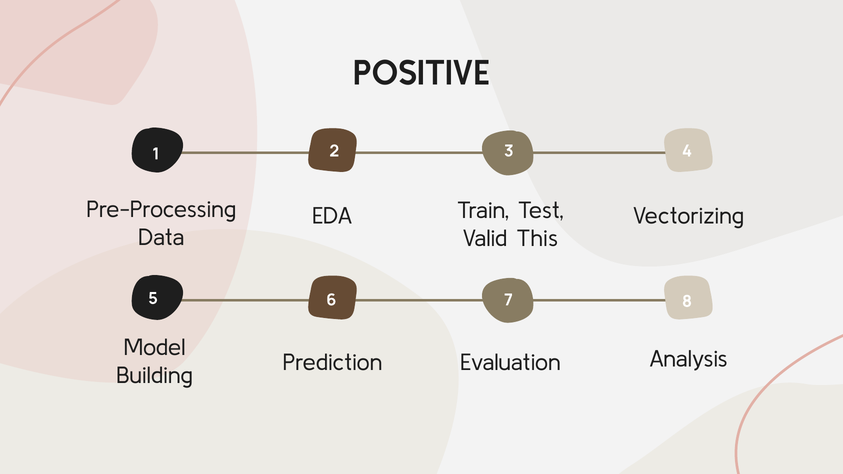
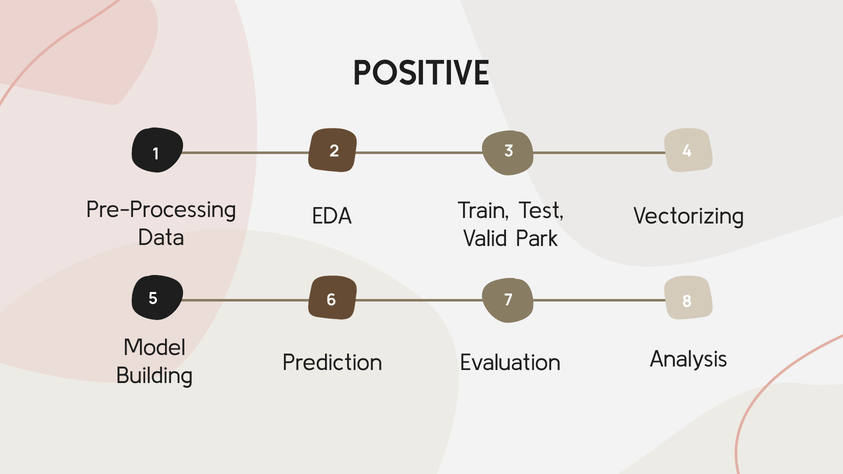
This: This -> Park
